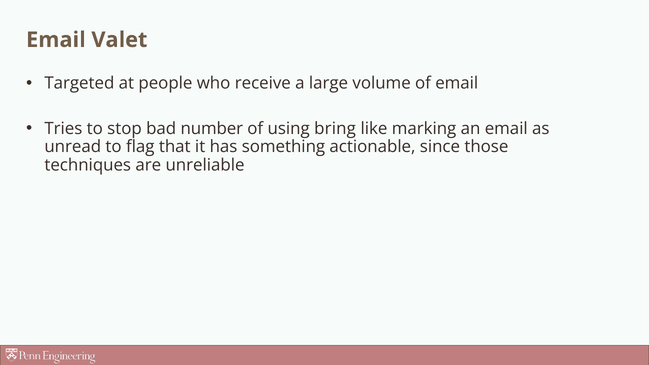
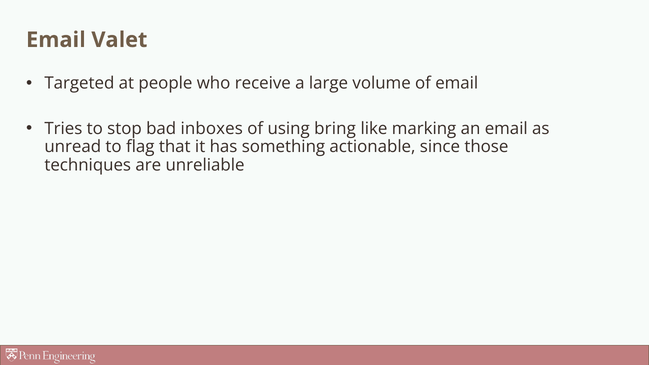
number: number -> inboxes
